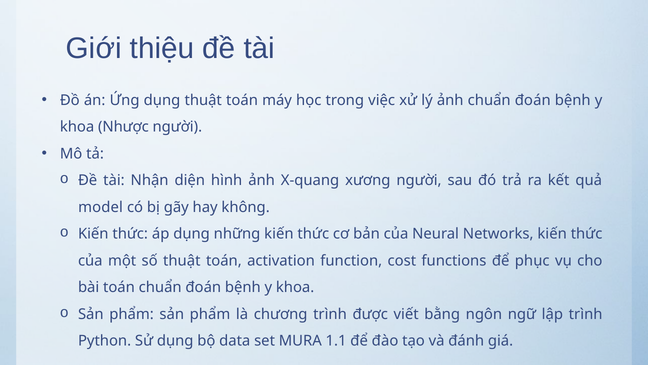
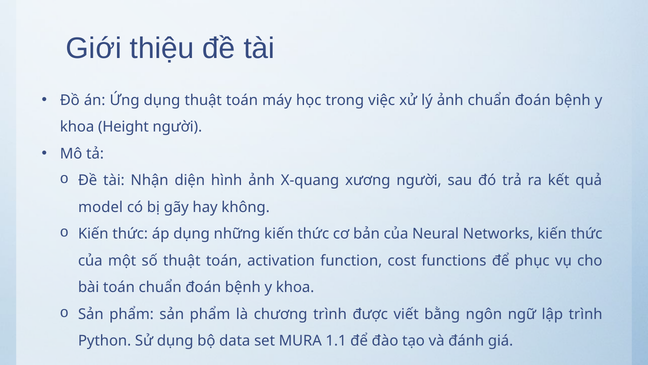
Nhược: Nhược -> Height
